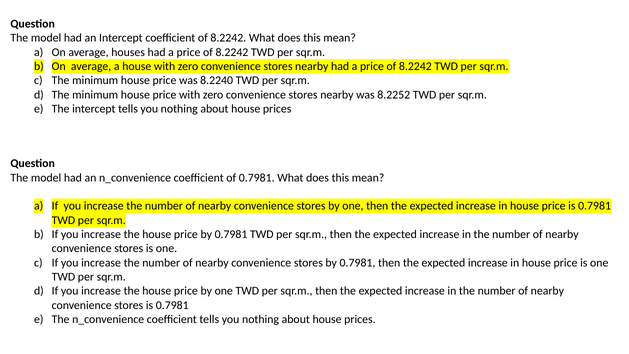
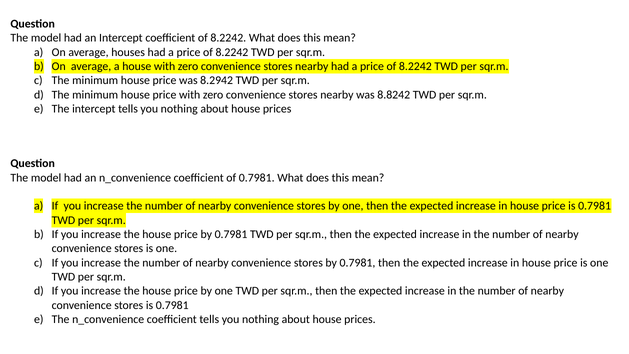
8.2240: 8.2240 -> 8.2942
8.2252: 8.2252 -> 8.8242
